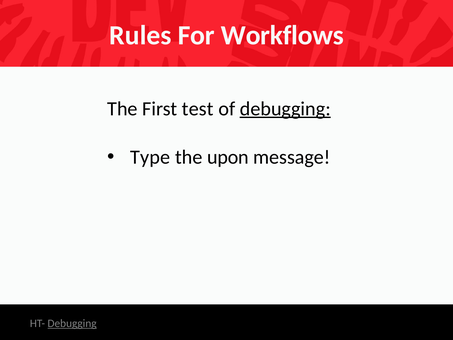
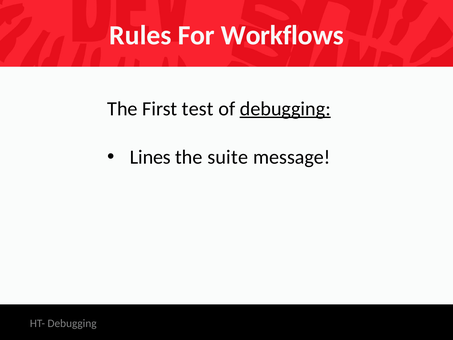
Type: Type -> Lines
upon: upon -> suite
Debugging at (72, 323) underline: present -> none
